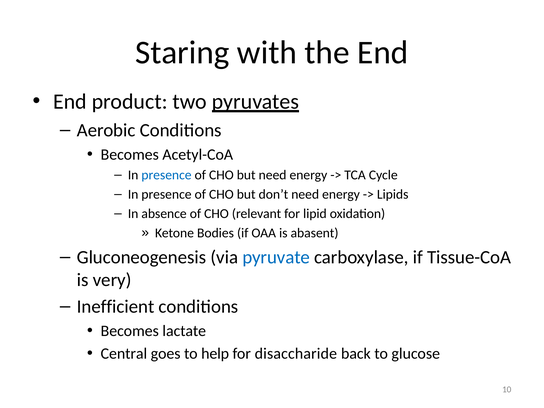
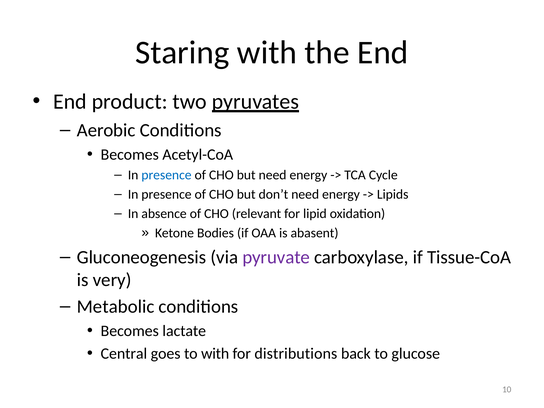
pyruvate colour: blue -> purple
Inefficient: Inefficient -> Metabolic
to help: help -> with
disaccharide: disaccharide -> distributions
